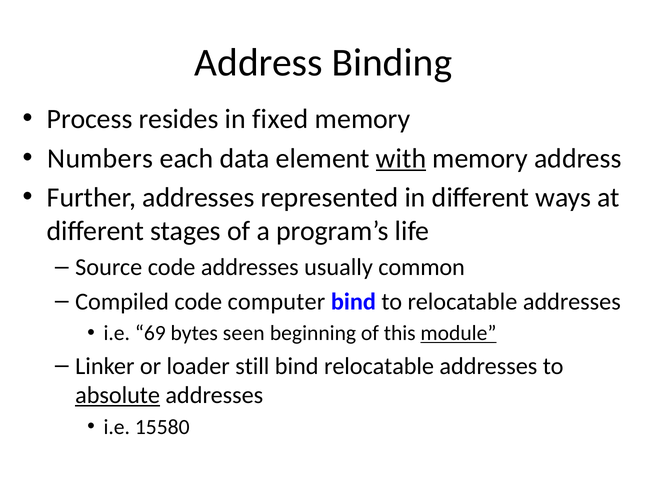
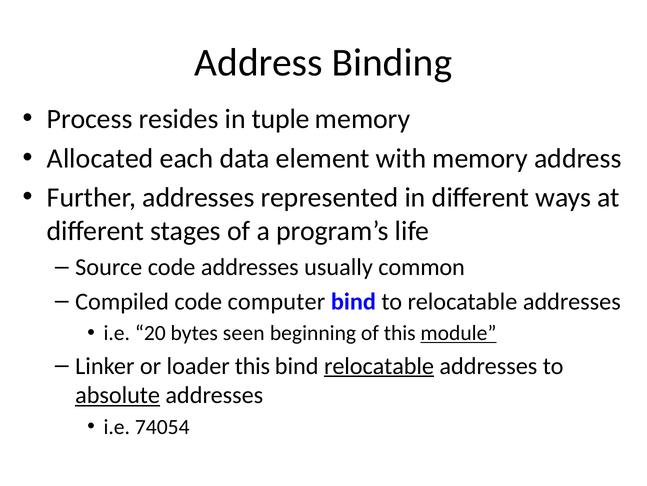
fixed: fixed -> tuple
Numbers: Numbers -> Allocated
with underline: present -> none
69: 69 -> 20
loader still: still -> this
relocatable at (379, 365) underline: none -> present
15580: 15580 -> 74054
